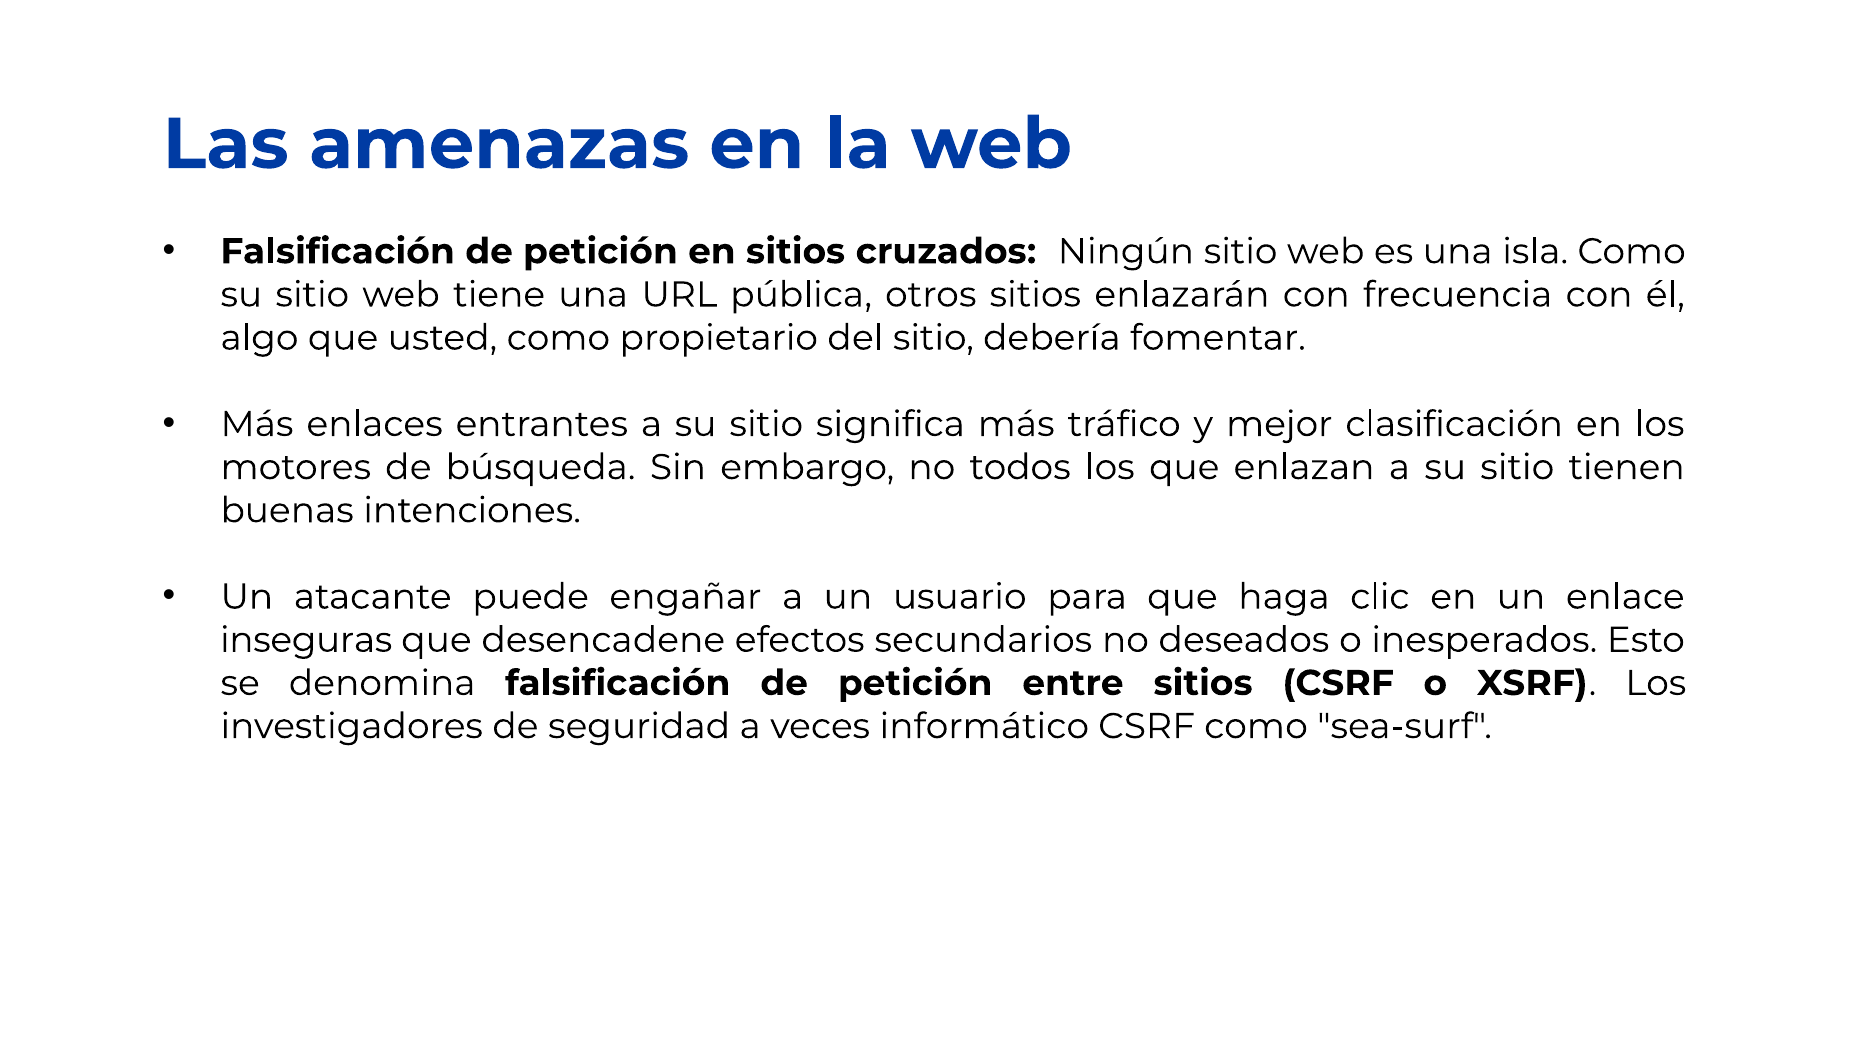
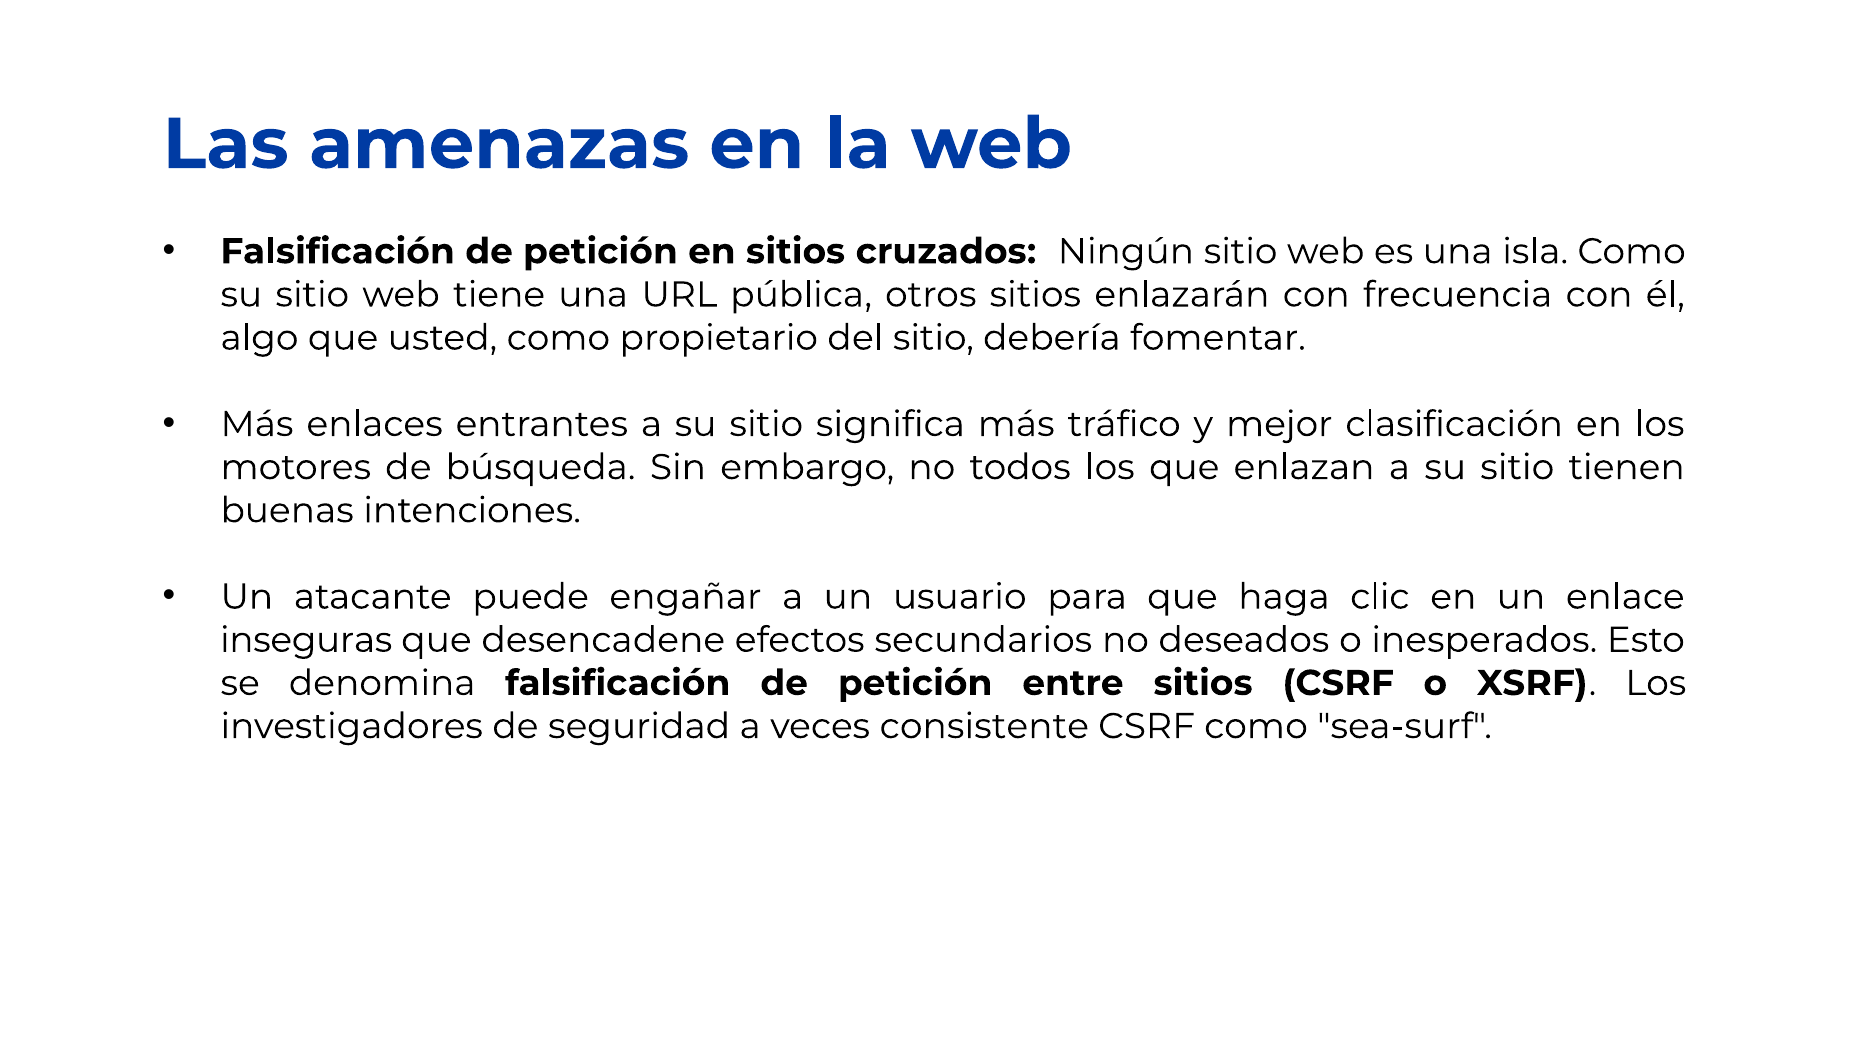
informático: informático -> consistente
